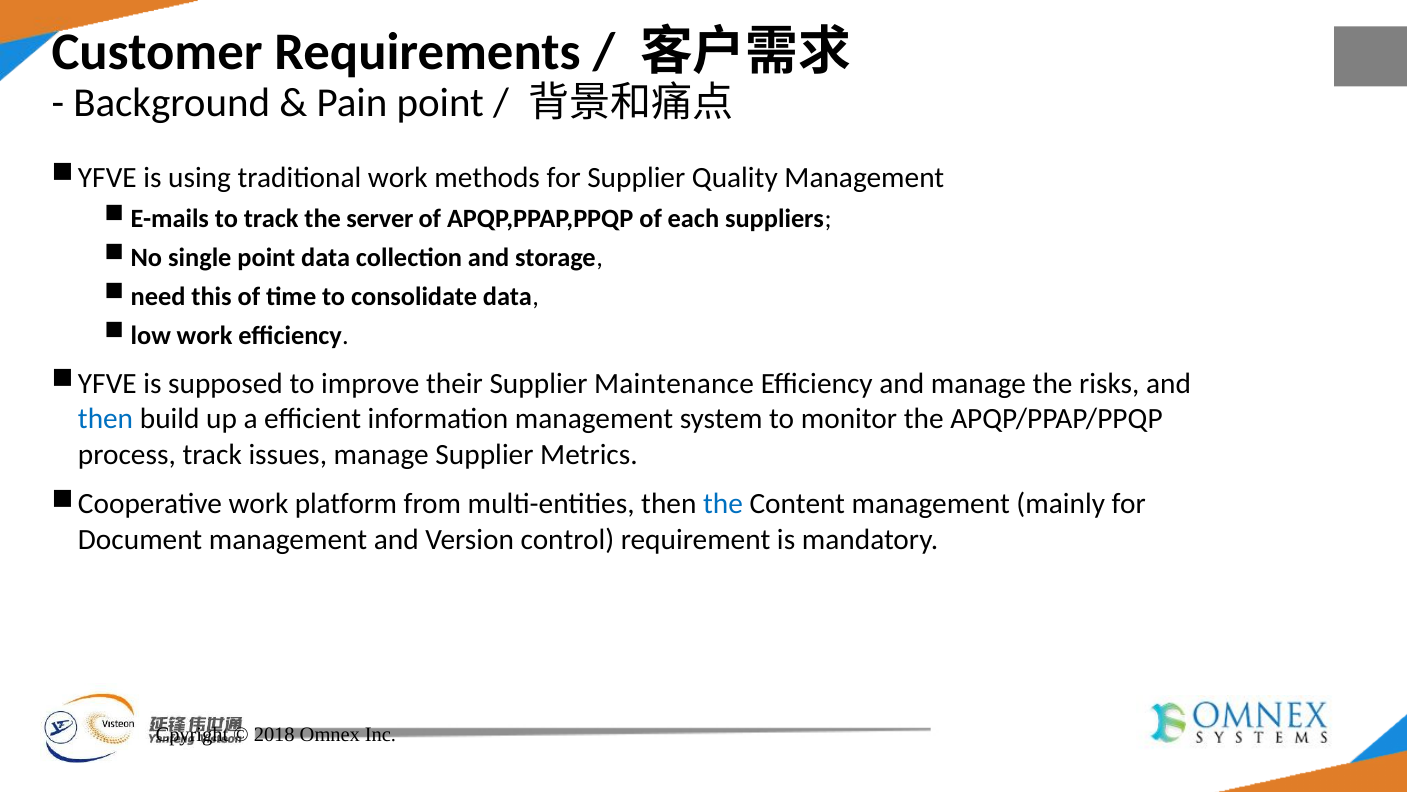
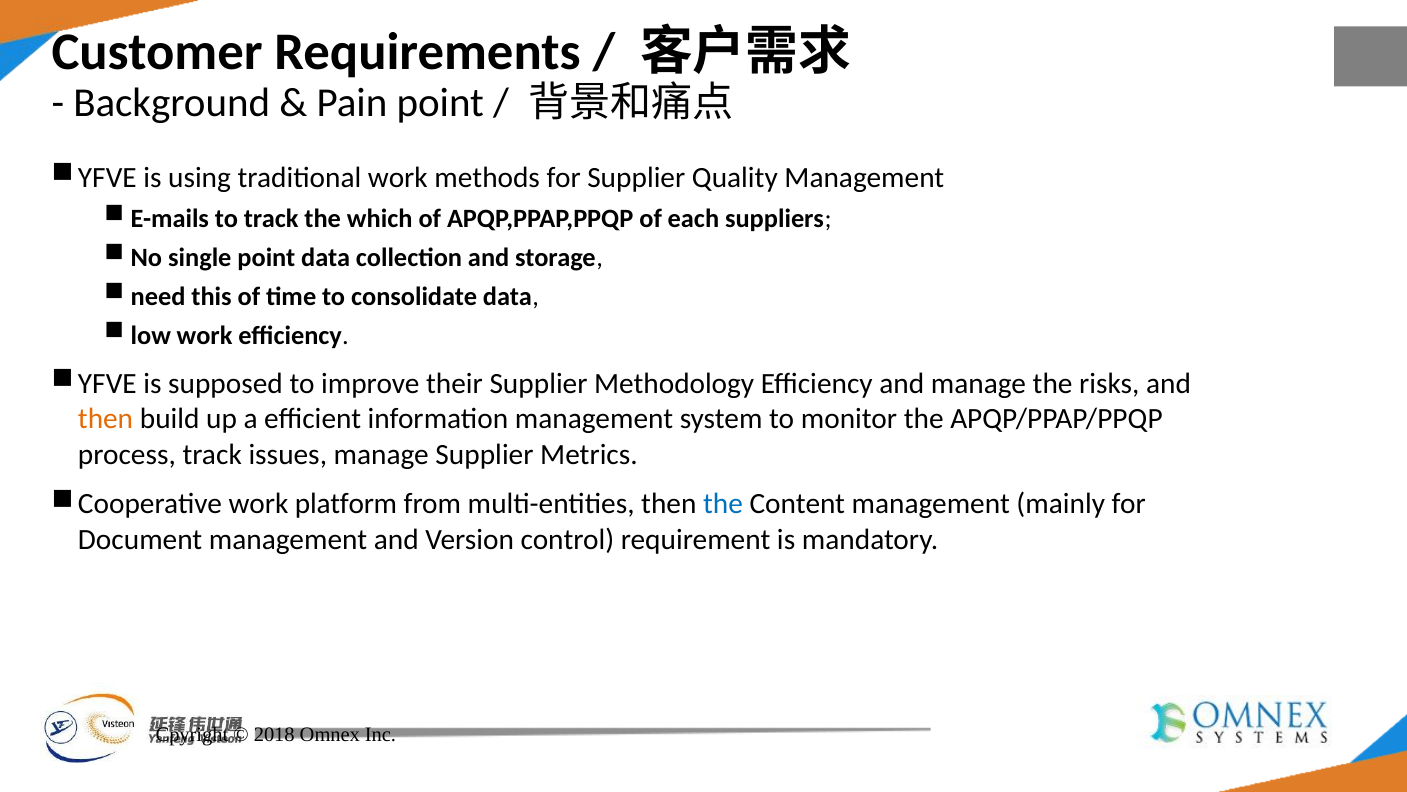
server: server -> which
Maintenance: Maintenance -> Methodology
then at (106, 419) colour: blue -> orange
